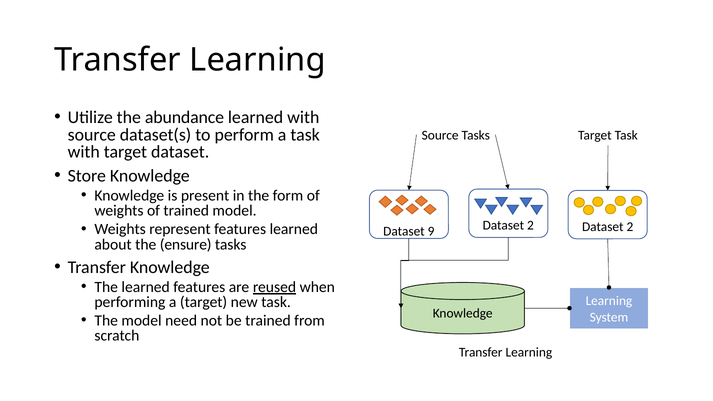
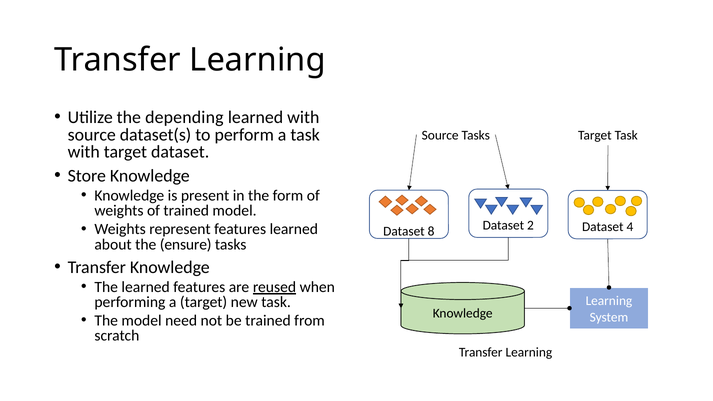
abundance: abundance -> depending
9: 9 -> 8
2 Dataset 2: 2 -> 4
